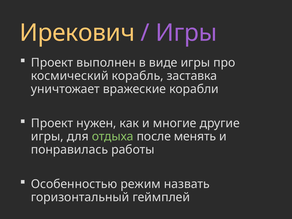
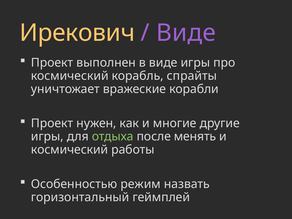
Игры at (186, 33): Игры -> Виде
заставка: заставка -> спрайты
понравилась at (69, 150): понравилась -> космический
